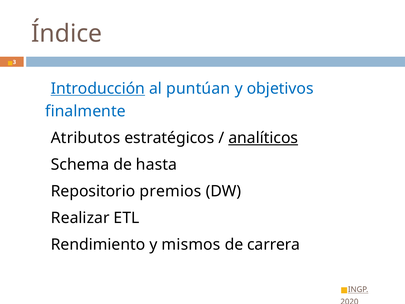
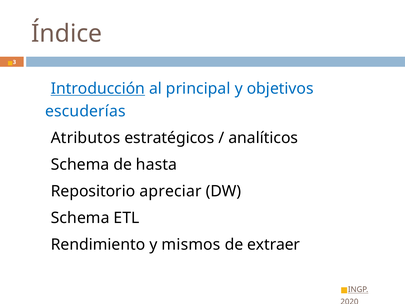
puntúan: puntúan -> principal
finalmente: finalmente -> escuderías
analíticos underline: present -> none
premios: premios -> apreciar
Realizar at (80, 218): Realizar -> Schema
carrera: carrera -> extraer
